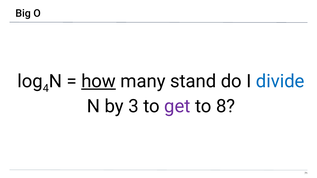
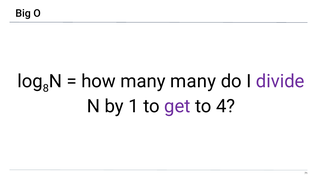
4: 4 -> 8
how underline: present -> none
many stand: stand -> many
divide colour: blue -> purple
3: 3 -> 1
8: 8 -> 4
